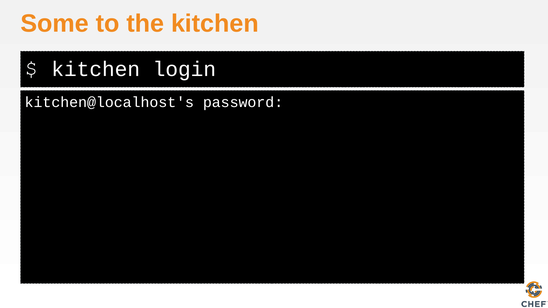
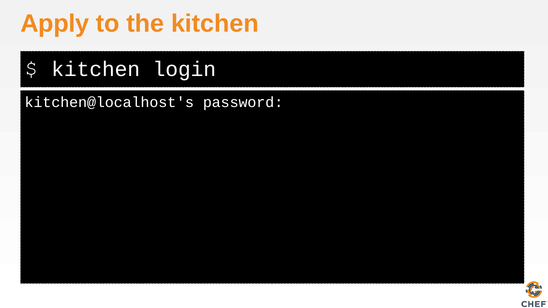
Some: Some -> Apply
